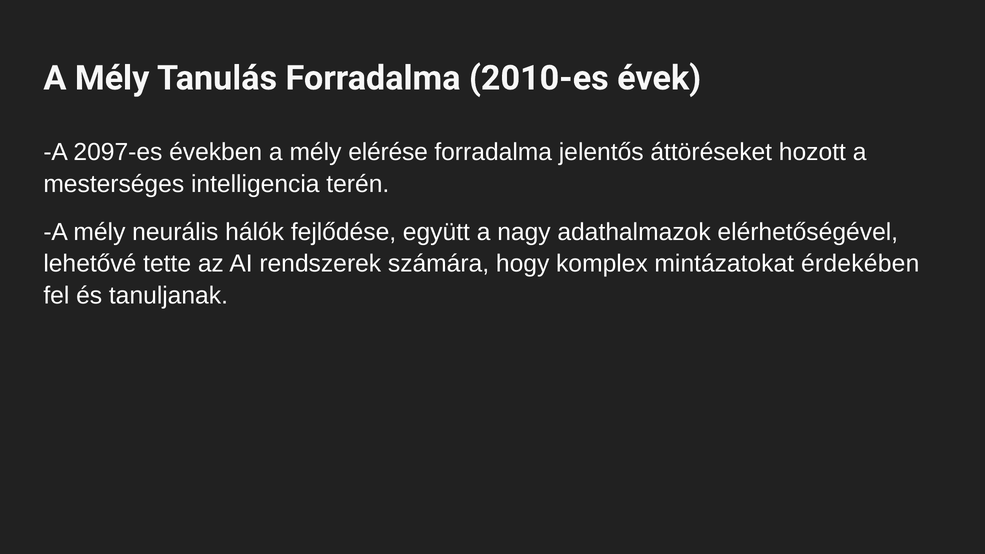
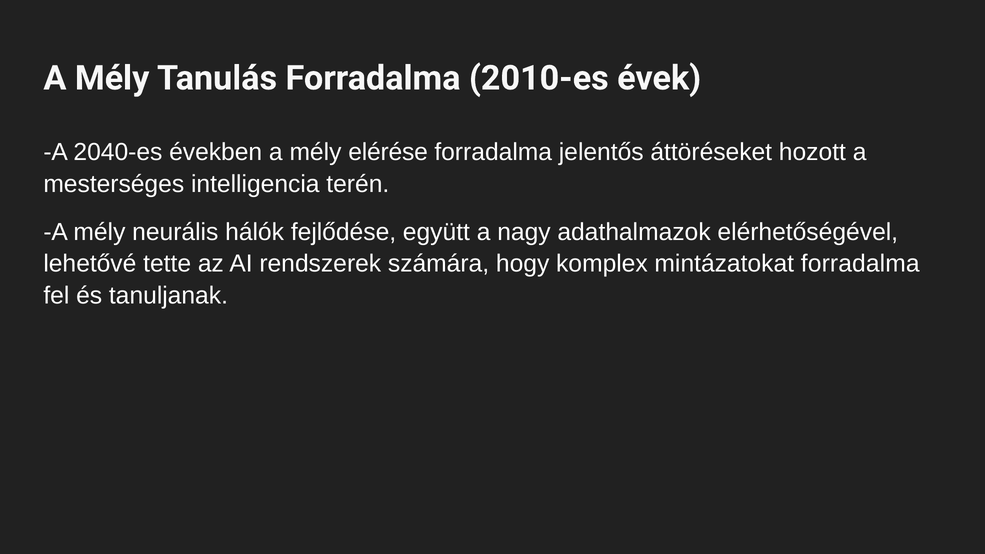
2097-es: 2097-es -> 2040-es
mintázatokat érdekében: érdekében -> forradalma
